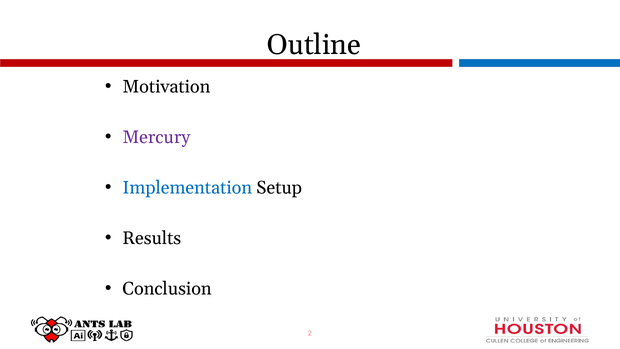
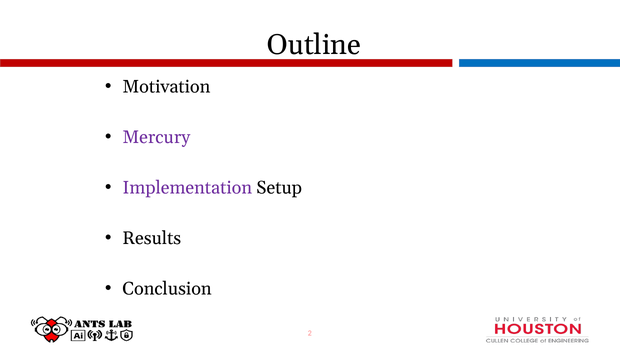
Implementation colour: blue -> purple
